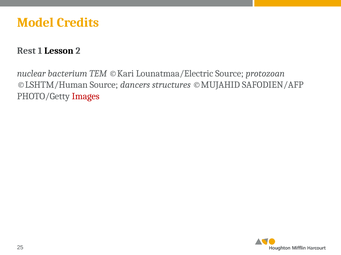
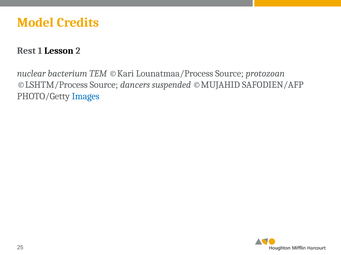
Lounatmaa/Electric: Lounatmaa/Electric -> Lounatmaa/Process
©LSHTM/Human: ©LSHTM/Human -> ©LSHTM/Process
structures: structures -> suspended
Images colour: red -> blue
